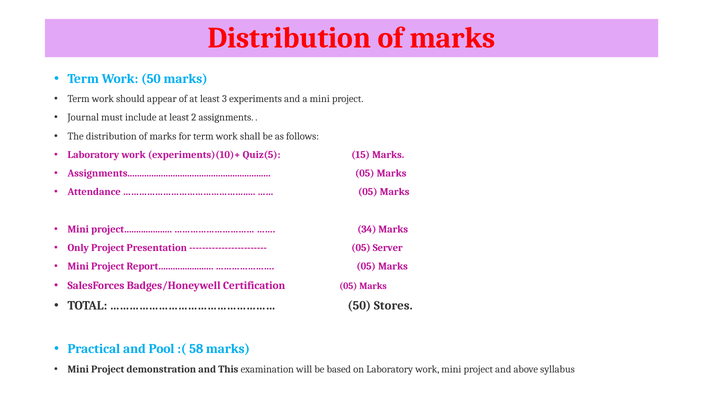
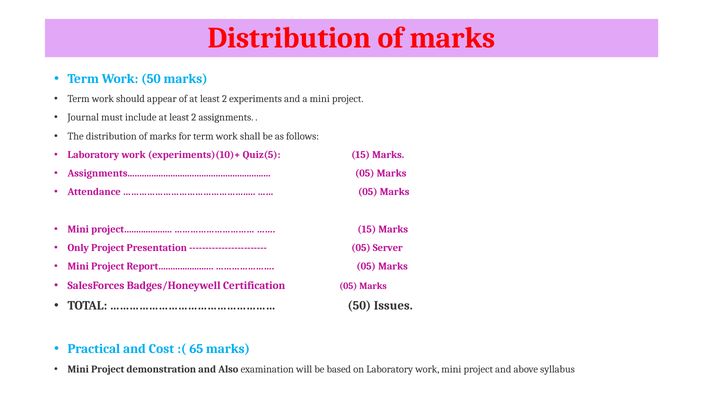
of at least 3: 3 -> 2
34 at (367, 229): 34 -> 15
Stores: Stores -> Issues
Pool: Pool -> Cost
58: 58 -> 65
This: This -> Also
